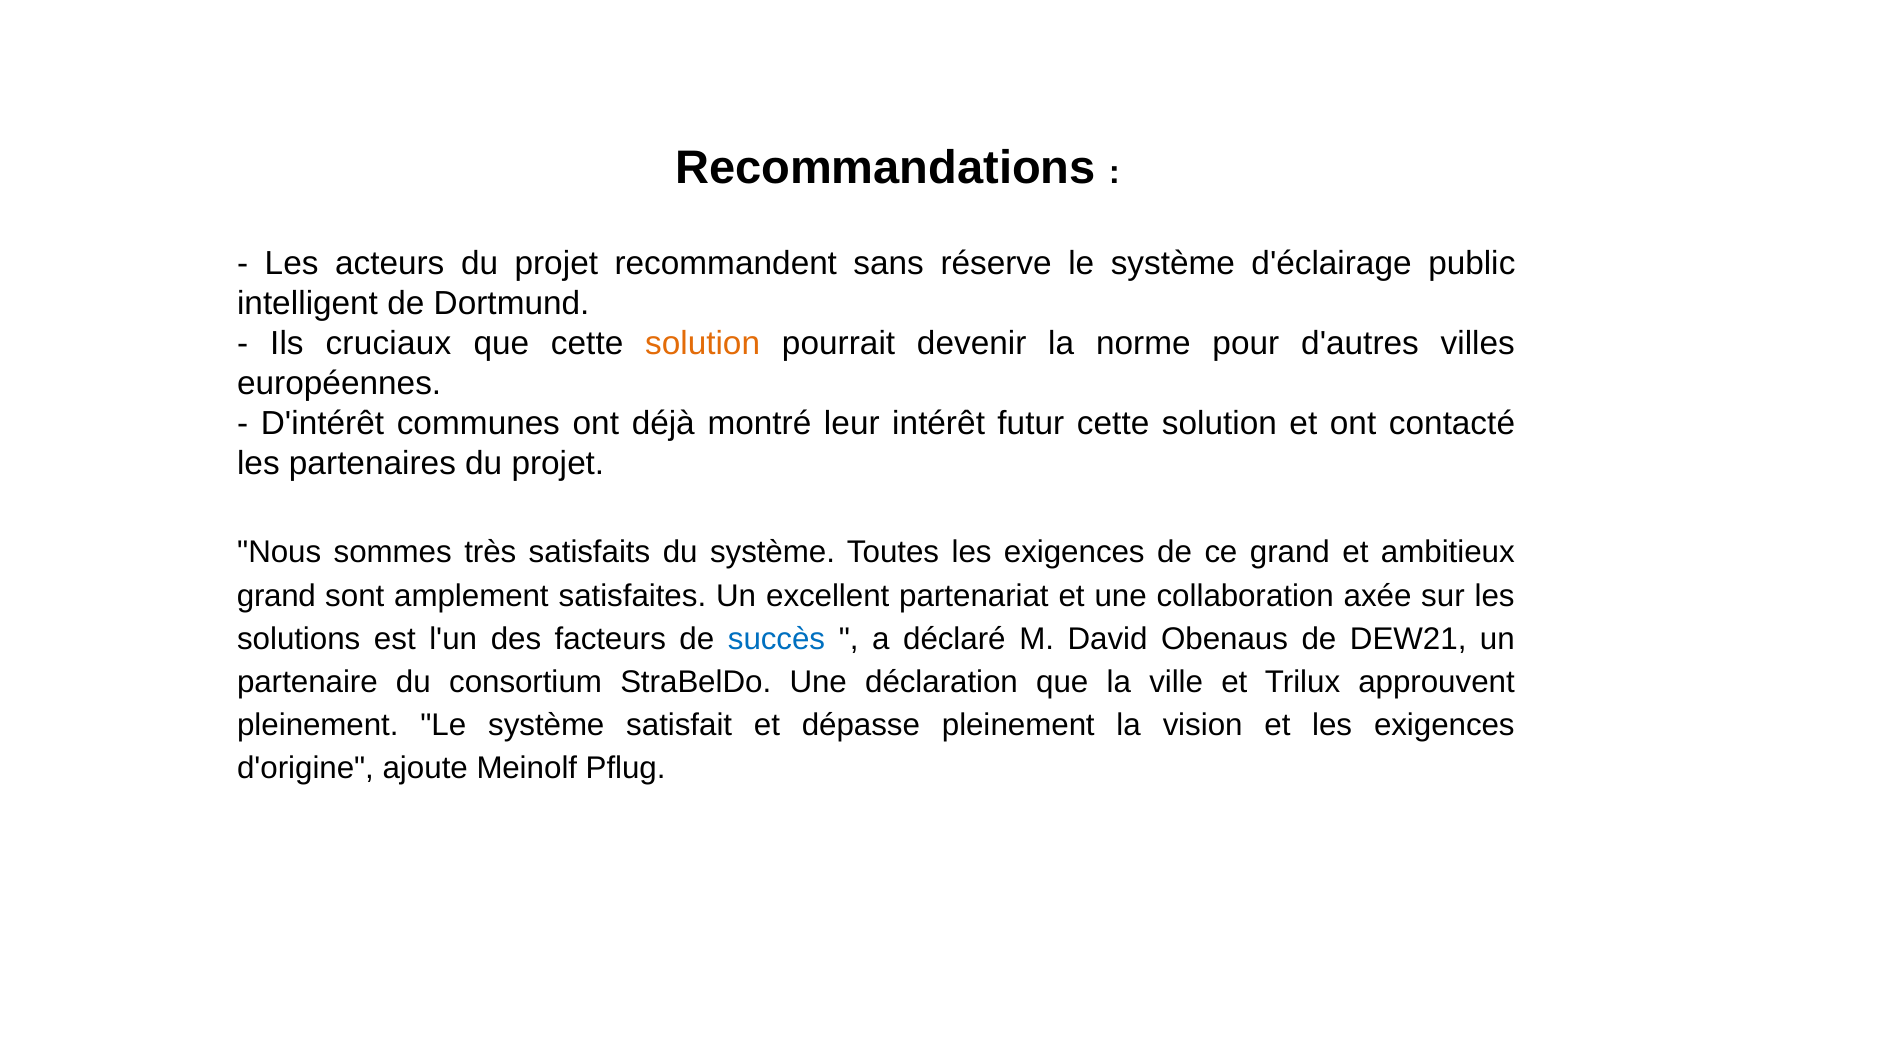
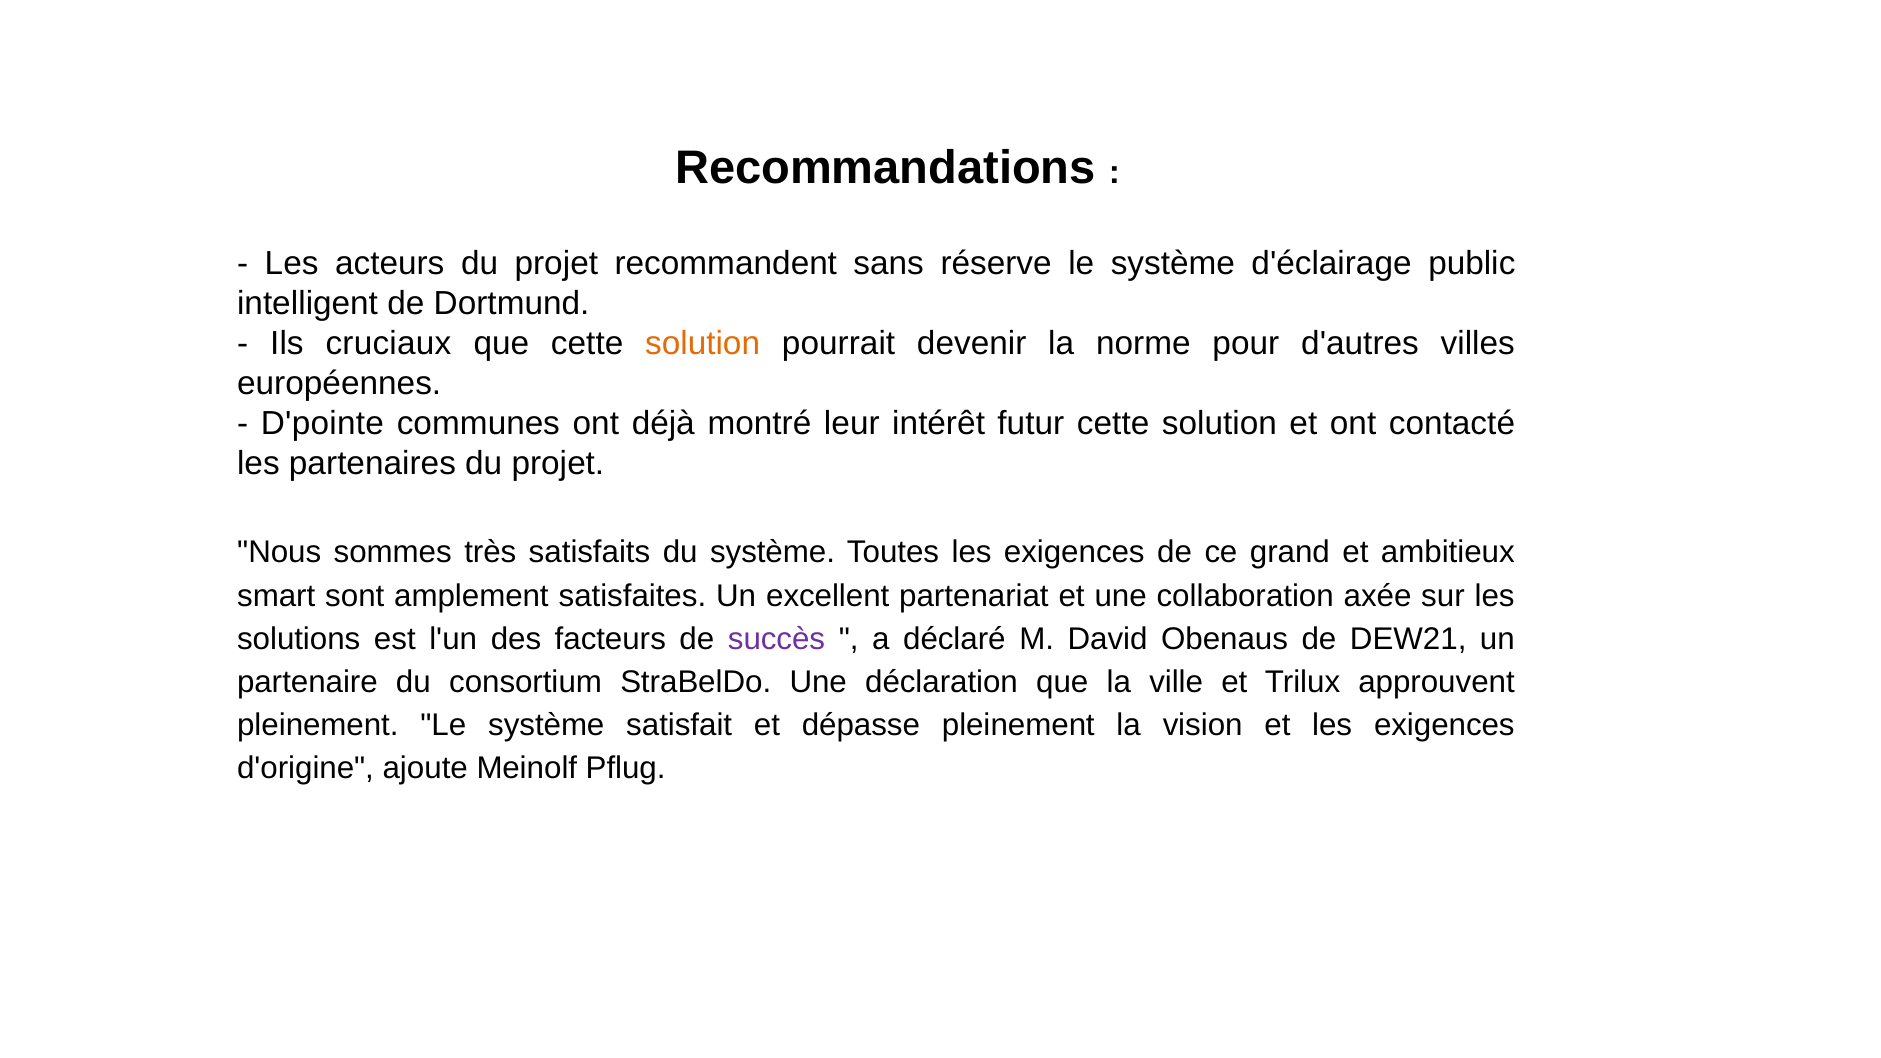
D'intérêt: D'intérêt -> D'pointe
grand at (276, 596): grand -> smart
succès colour: blue -> purple
